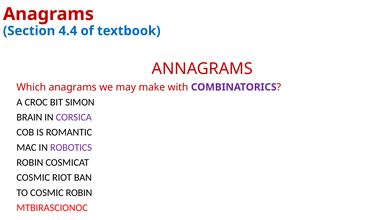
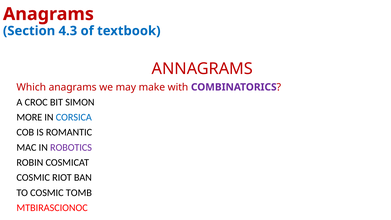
4.4: 4.4 -> 4.3
BRAIN: BRAIN -> MORE
CORSICA colour: purple -> blue
COSMIC ROBIN: ROBIN -> TOMB
